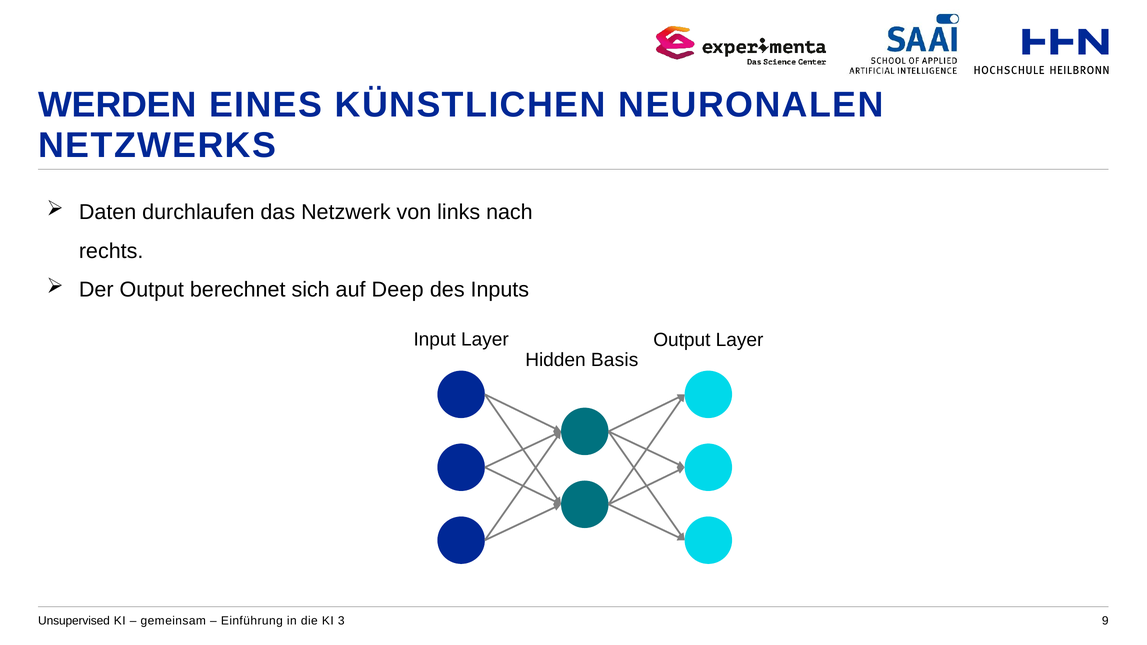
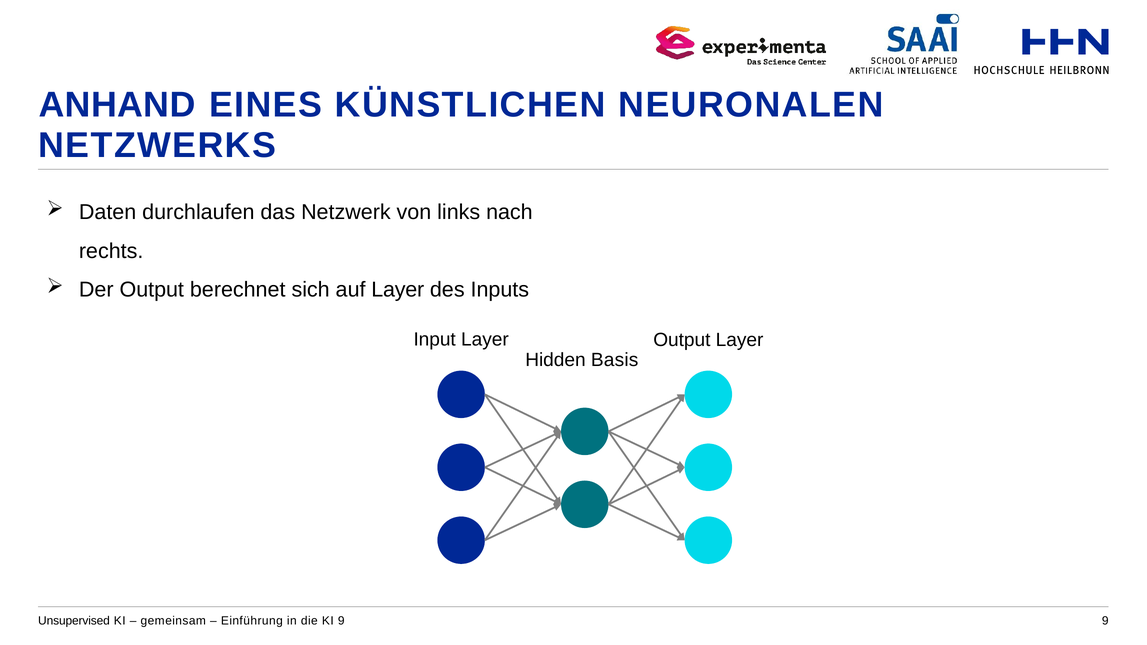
WERDEN: WERDEN -> ANHAND
auf Deep: Deep -> Layer
KI 3: 3 -> 9
